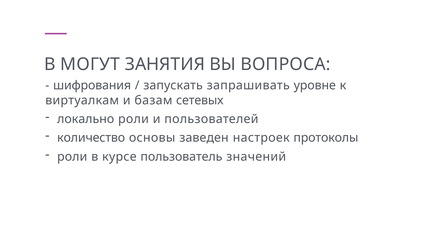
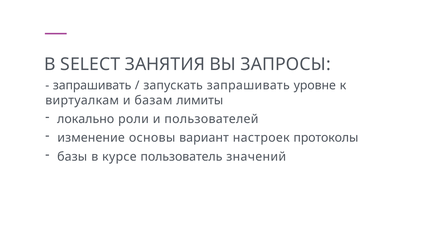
МОГУТ: МОГУТ -> SELECT
ВОПРОСА: ВОПРОСА -> ЗАПРОСЫ
шифрования at (92, 86): шифрования -> запрашивать
сетевых: сетевых -> лимиты
количество: количество -> изменение
заведен: заведен -> вариант
роли at (72, 157): роли -> базы
